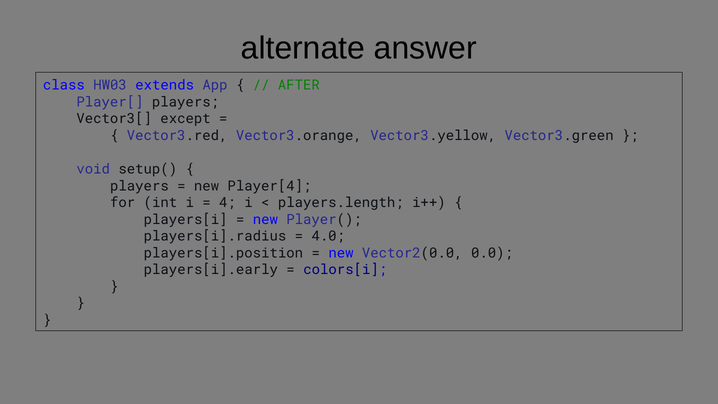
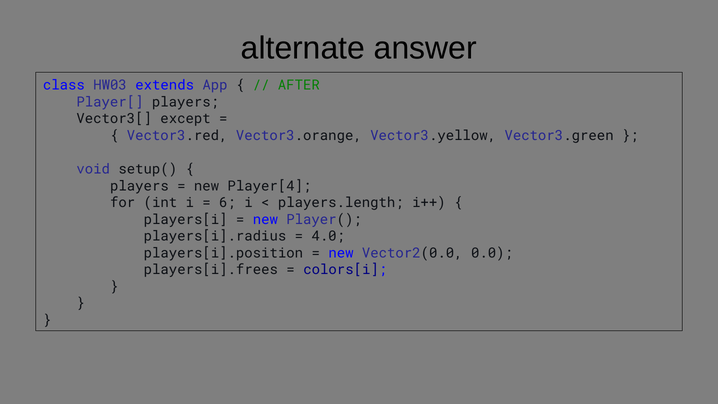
4: 4 -> 6
players[i].early: players[i].early -> players[i].frees
